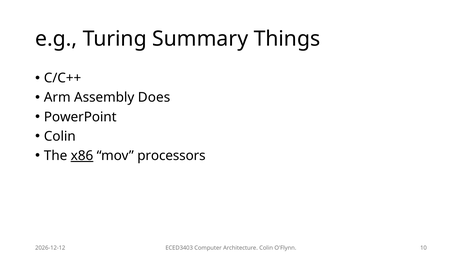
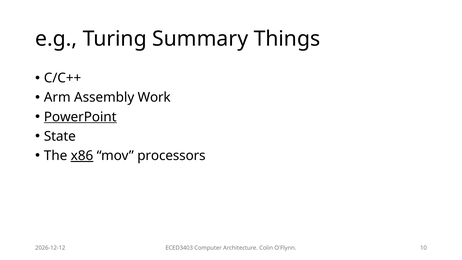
Does: Does -> Work
PowerPoint underline: none -> present
Colin at (60, 136): Colin -> State
